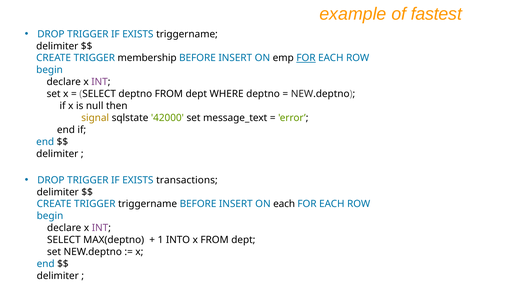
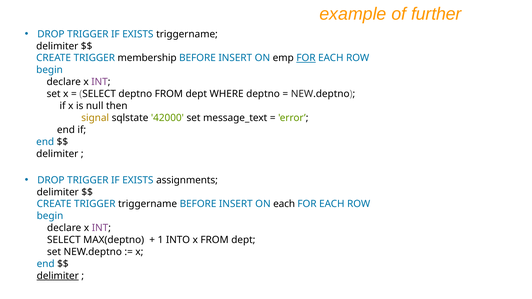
fastest: fastest -> further
transactions: transactions -> assignments
delimiter at (58, 276) underline: none -> present
